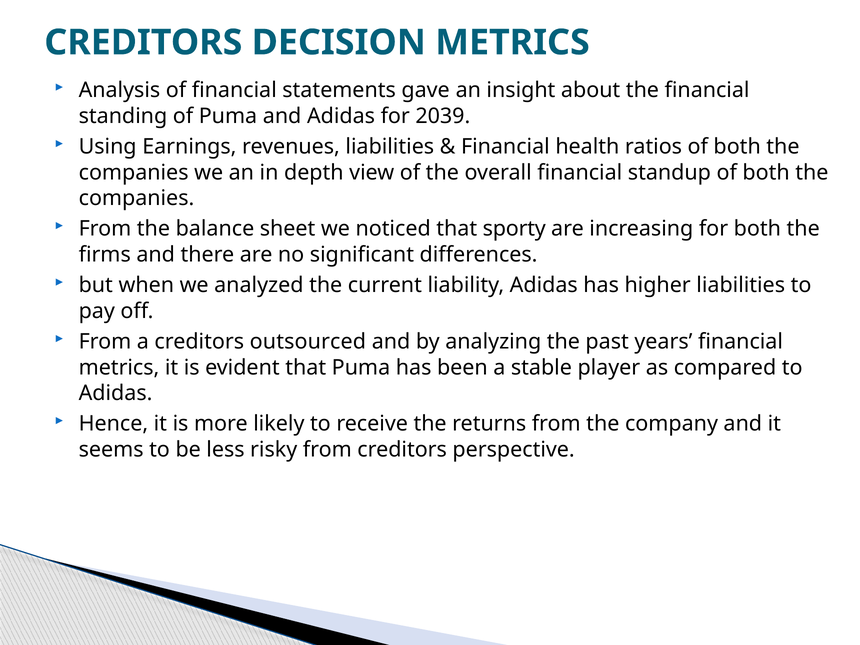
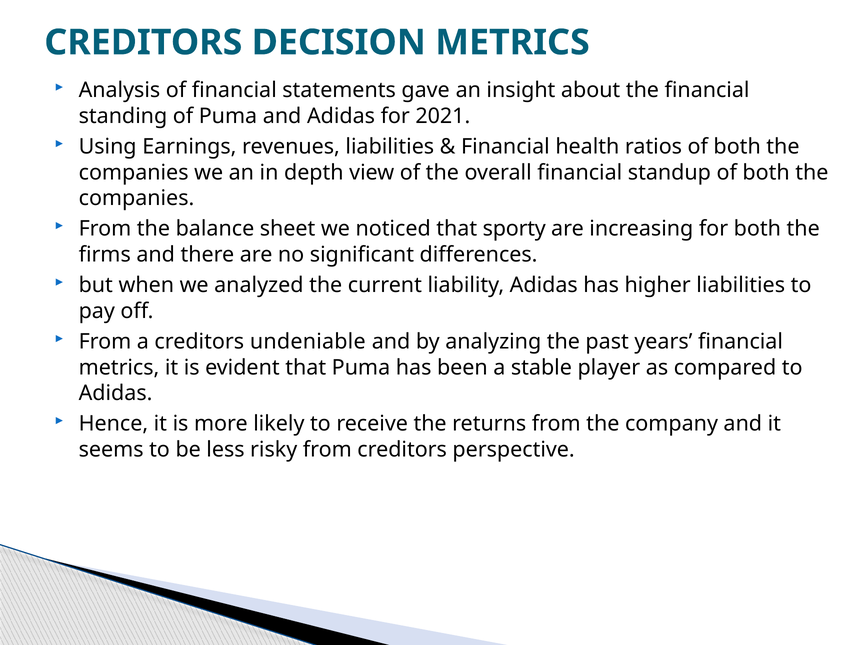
2039: 2039 -> 2021
outsourced: outsourced -> undeniable
